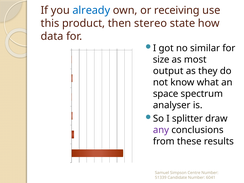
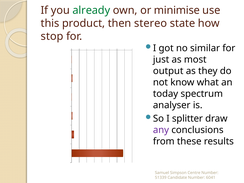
already colour: blue -> green
receiving: receiving -> minimise
data: data -> stop
size: size -> just
space: space -> today
